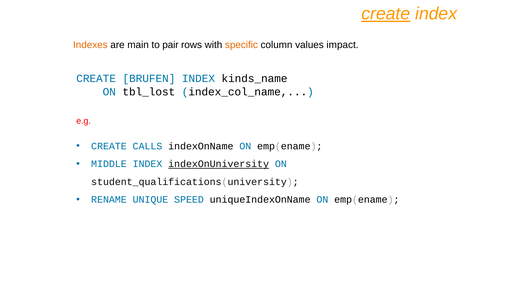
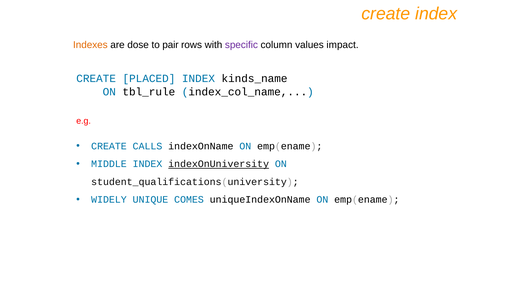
create at (386, 14) underline: present -> none
main: main -> dose
specific colour: orange -> purple
BRUFEN: BRUFEN -> PLACED
tbl_lost: tbl_lost -> tbl_rule
RENAME: RENAME -> WIDELY
SPEED: SPEED -> COMES
